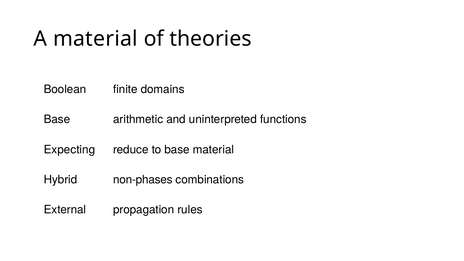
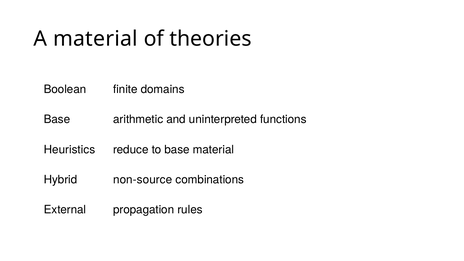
Expecting: Expecting -> Heuristics
non-phases: non-phases -> non-source
